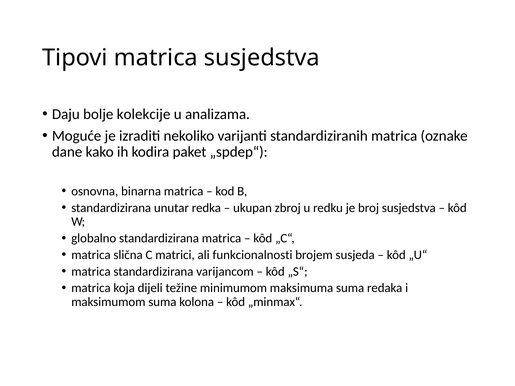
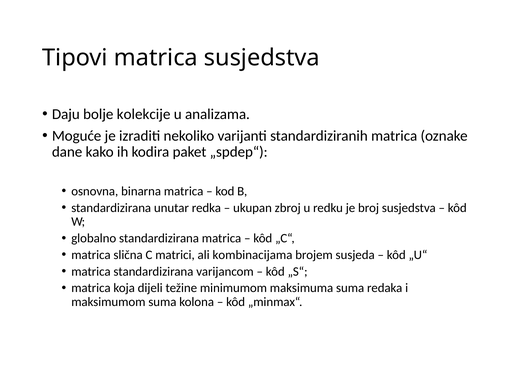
funkcionalnosti: funkcionalnosti -> kombinacijama
